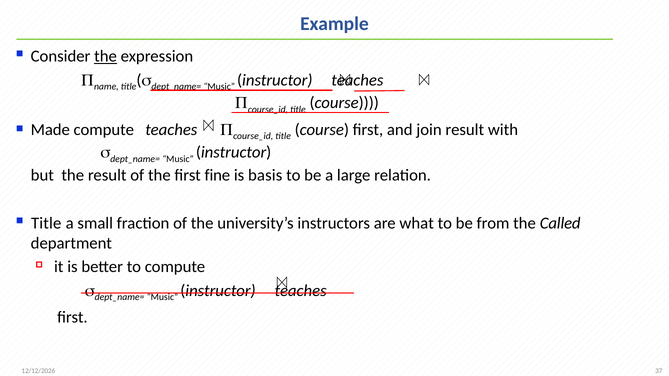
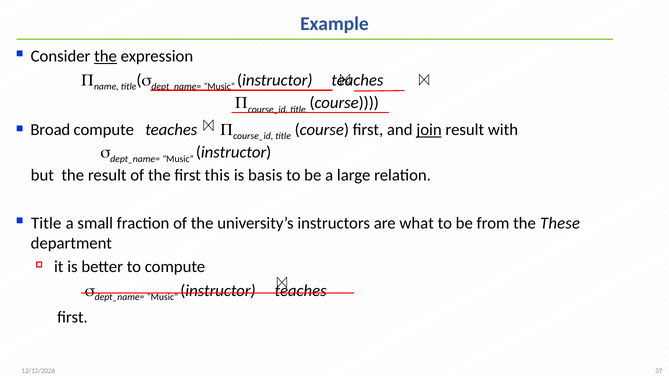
Made: Made -> Broad
join underline: none -> present
fine: fine -> this
Called: Called -> These
